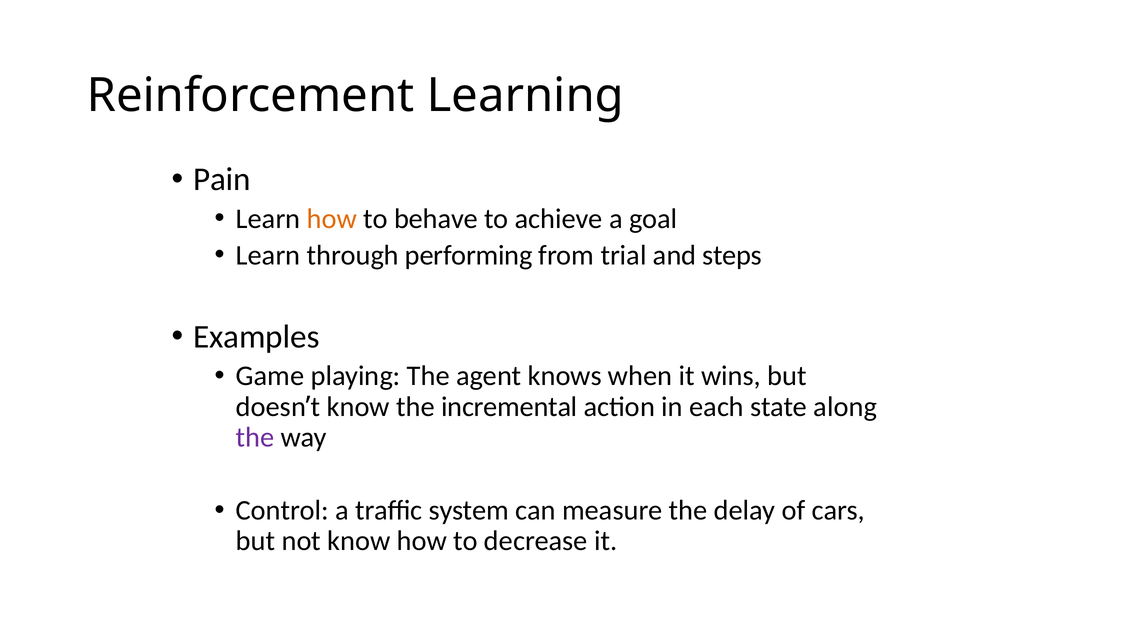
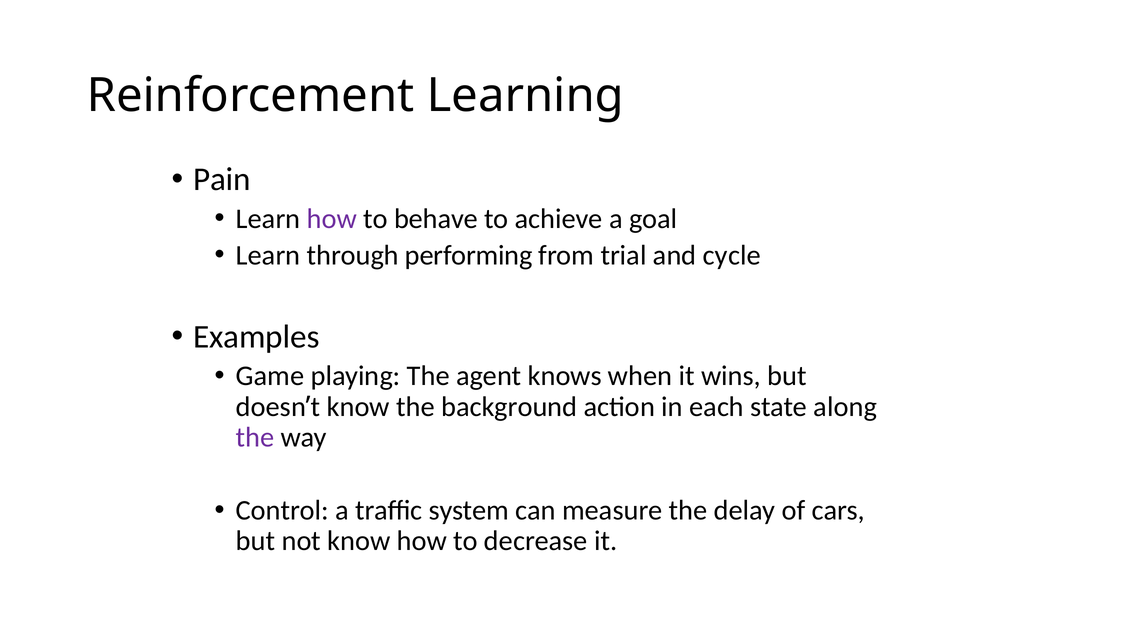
how at (332, 219) colour: orange -> purple
steps: steps -> cycle
incremental: incremental -> background
